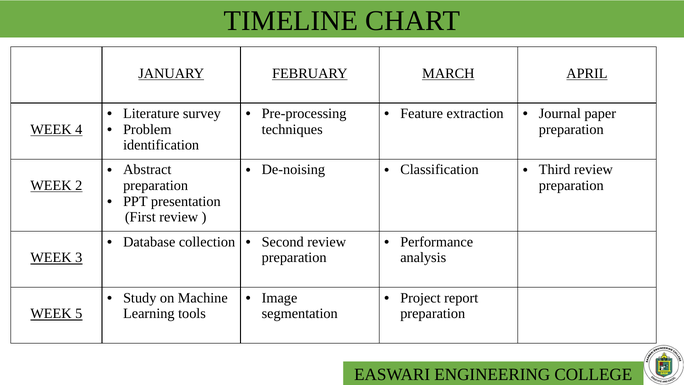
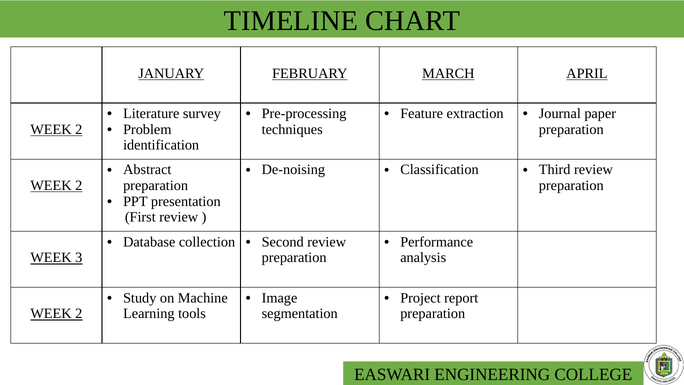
4 at (79, 129): 4 -> 2
5 at (79, 314): 5 -> 2
